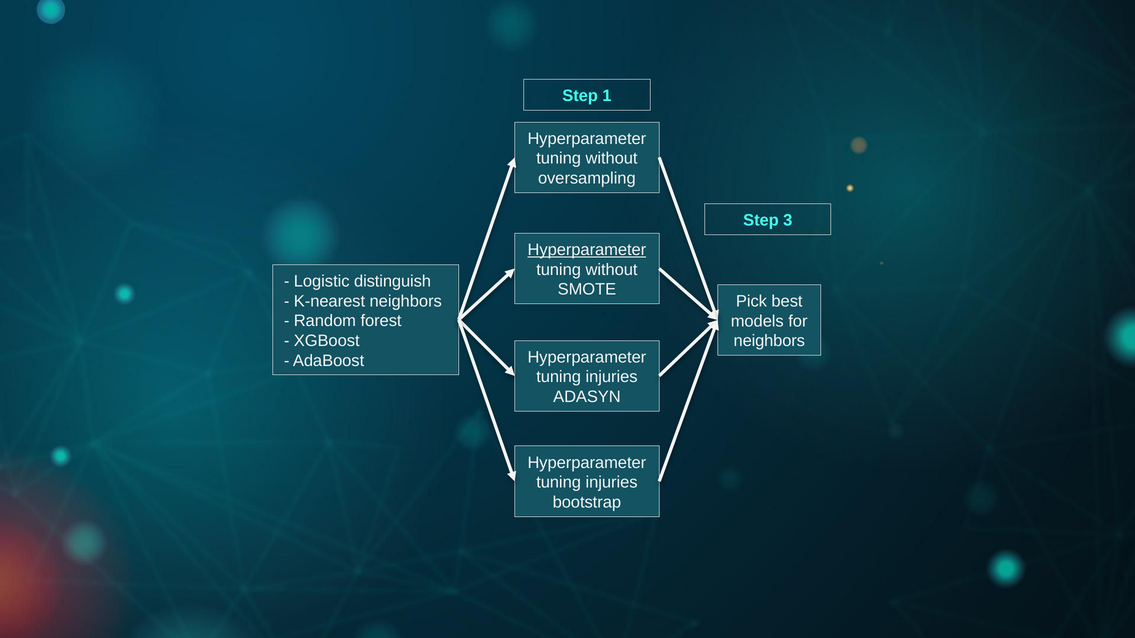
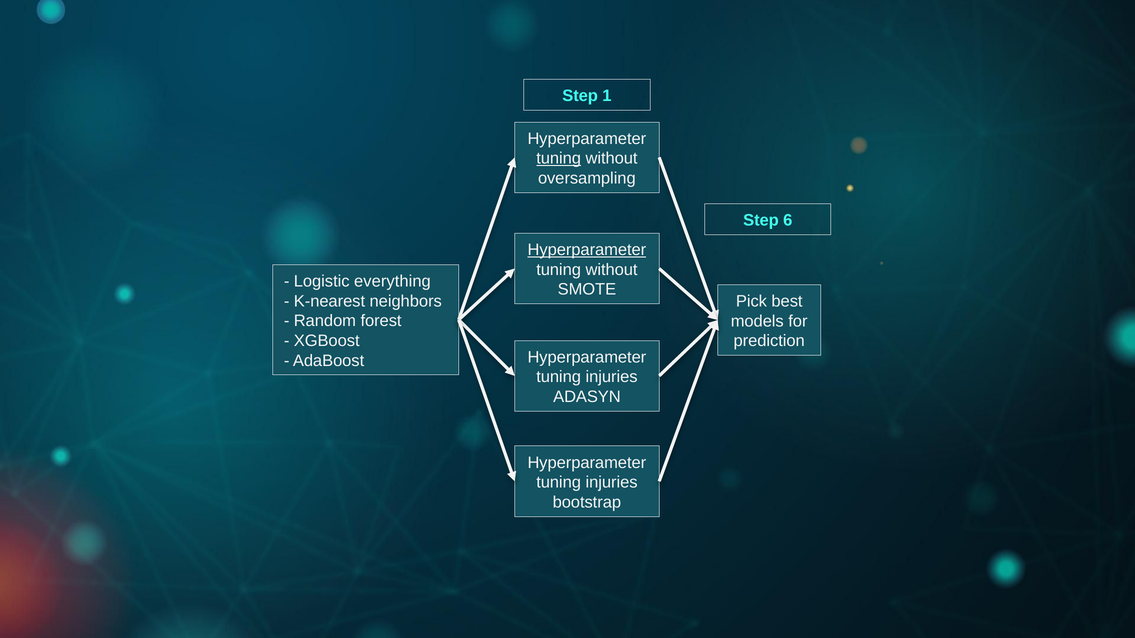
tuning at (559, 159) underline: none -> present
3: 3 -> 6
distinguish: distinguish -> everything
neighbors at (769, 341): neighbors -> prediction
